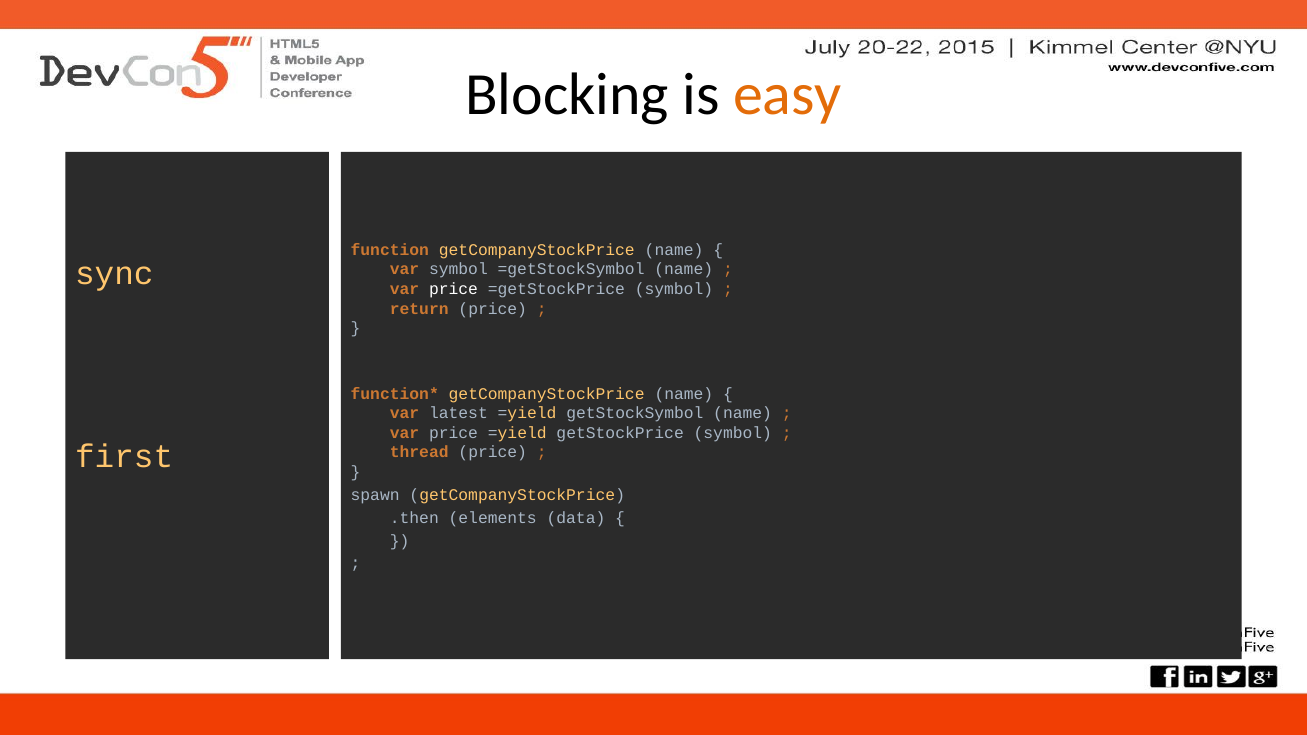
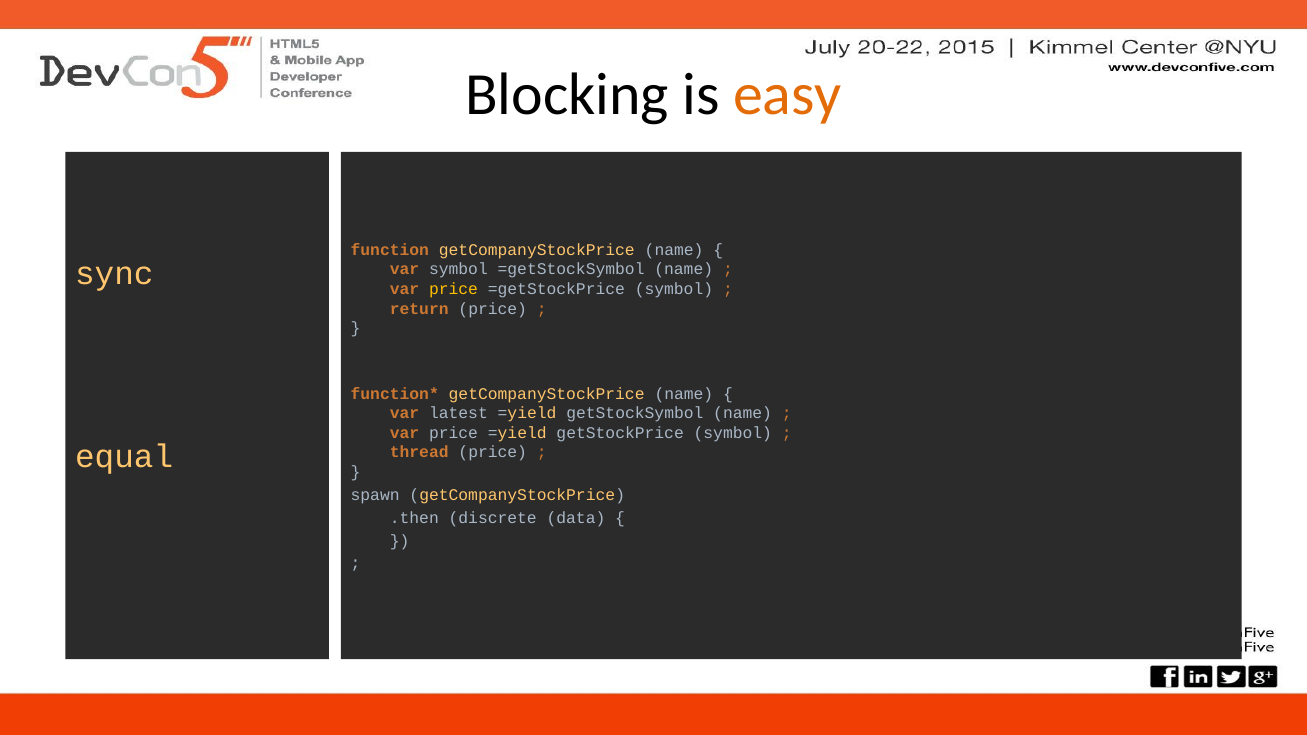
price at (454, 289) colour: white -> yellow
first: first -> equal
elements: elements -> discrete
